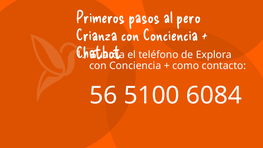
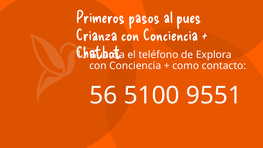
pero: pero -> pues
6084: 6084 -> 9551
